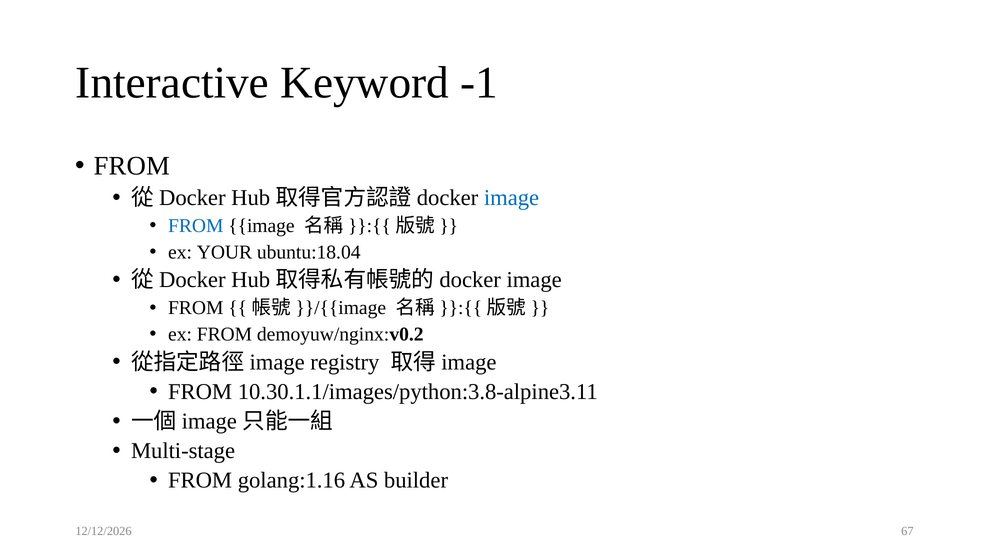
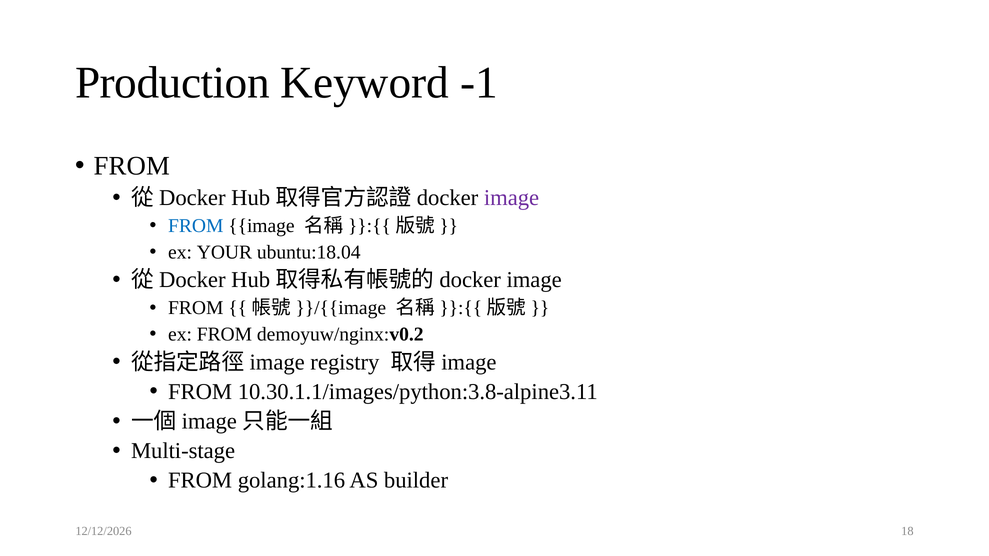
Interactive: Interactive -> Production
image at (512, 198) colour: blue -> purple
67: 67 -> 18
